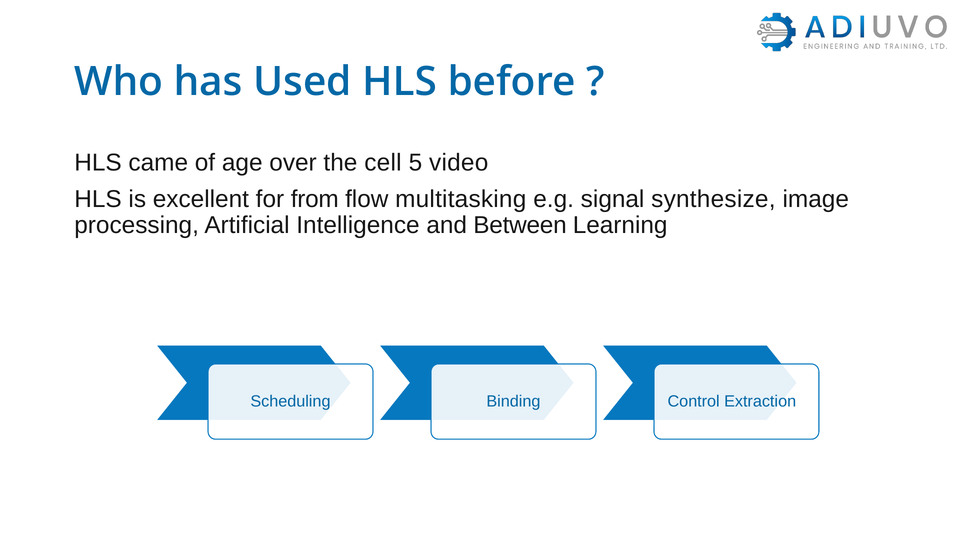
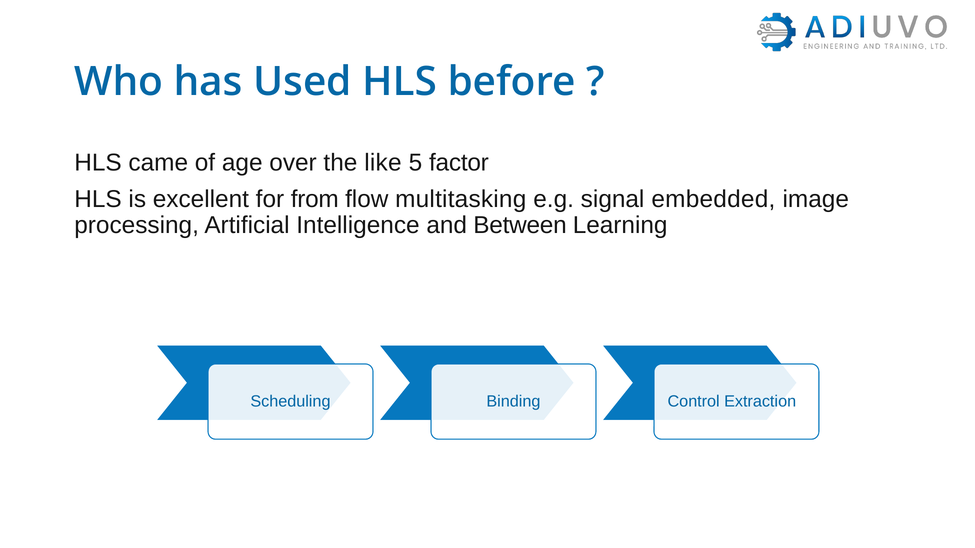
cell: cell -> like
video: video -> factor
synthesize: synthesize -> embedded
